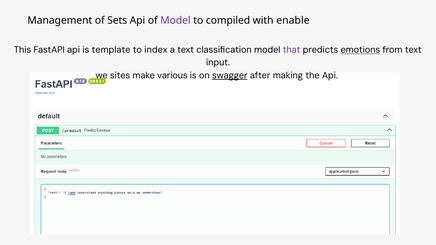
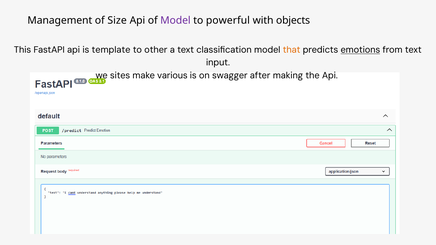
Sets: Sets -> Size
compiled: compiled -> powerful
enable: enable -> objects
index: index -> other
that colour: purple -> orange
swagger underline: present -> none
